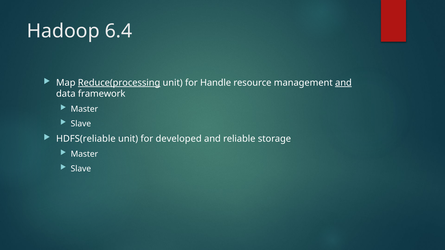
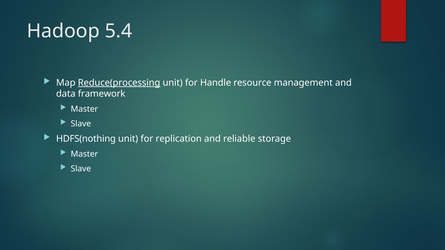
6.4: 6.4 -> 5.4
and at (343, 83) underline: present -> none
HDFS(reliable: HDFS(reliable -> HDFS(nothing
developed: developed -> replication
